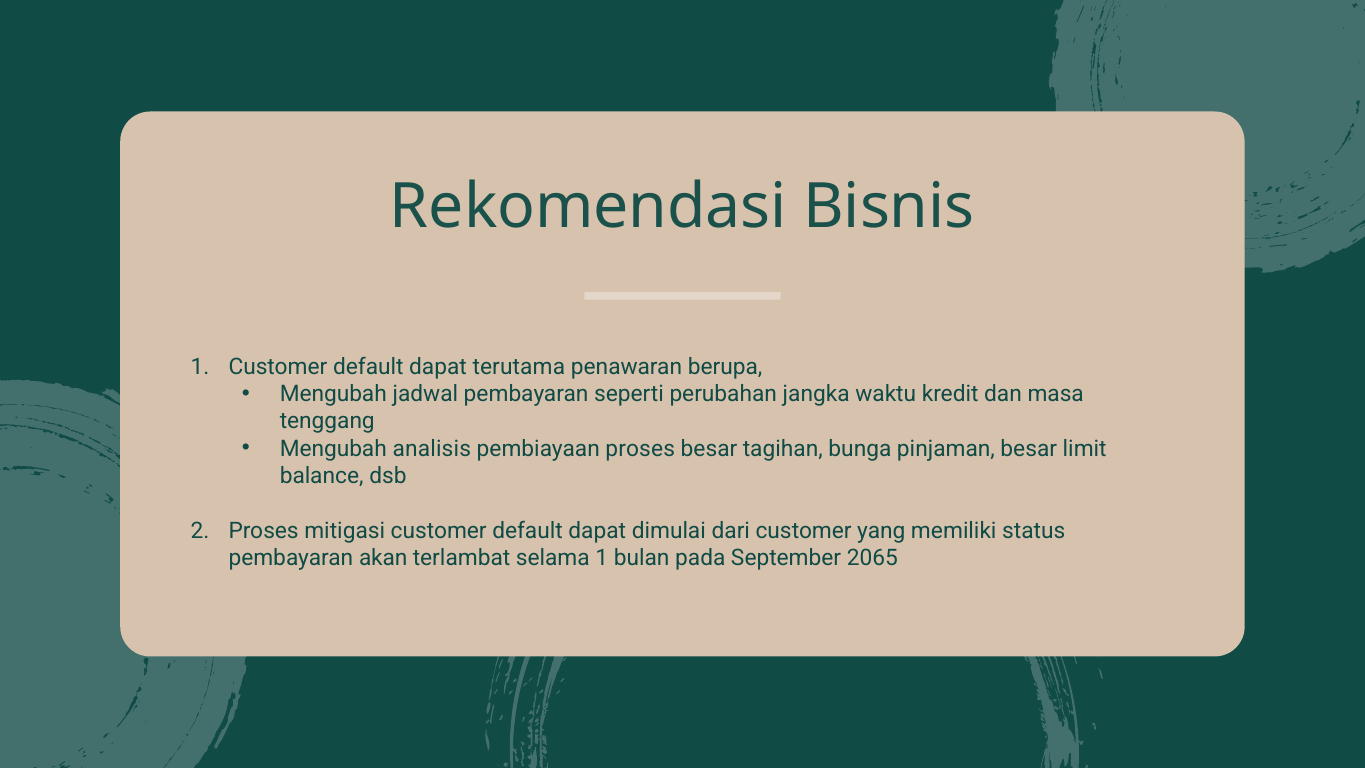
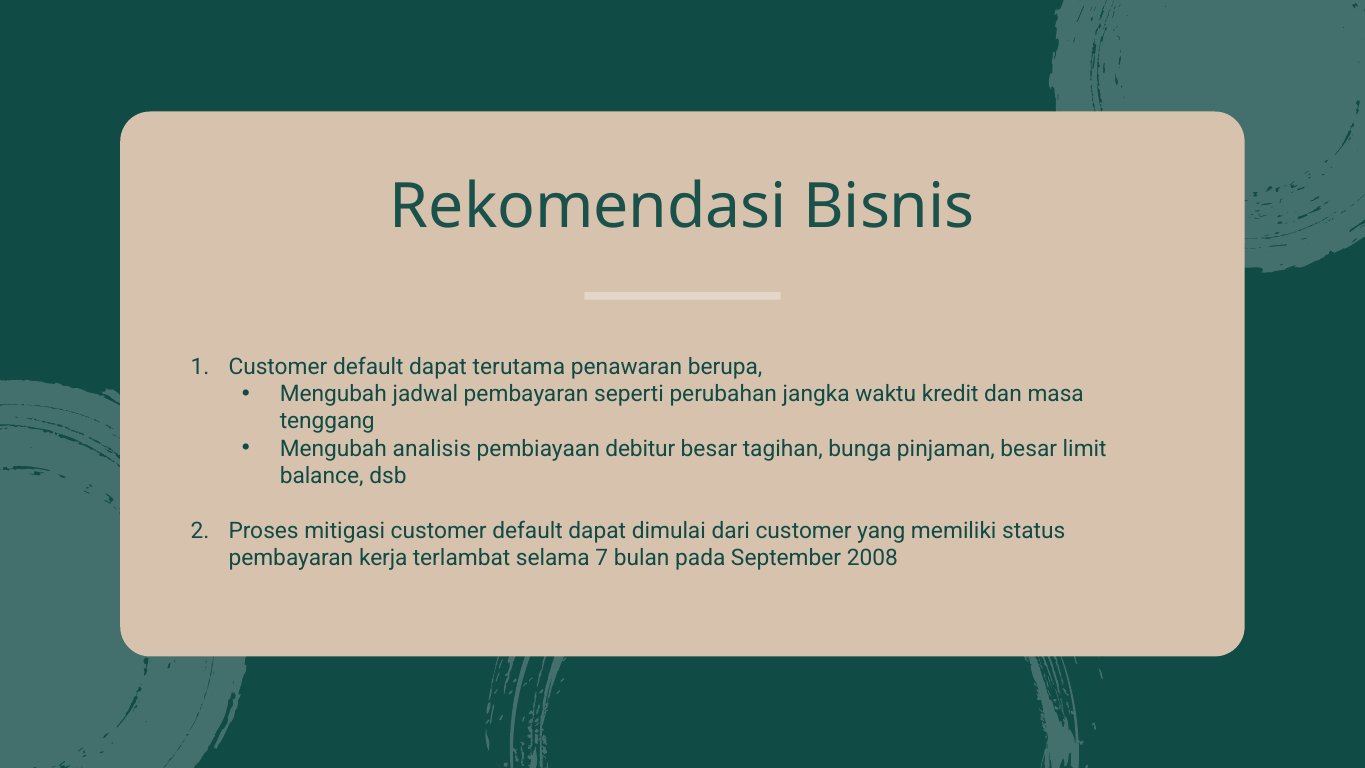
pembiayaan proses: proses -> debitur
akan: akan -> kerja
selama 1: 1 -> 7
2065: 2065 -> 2008
